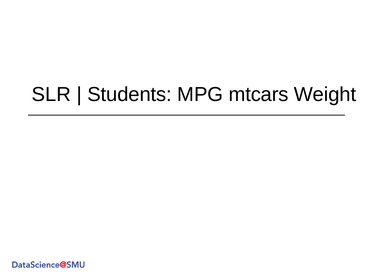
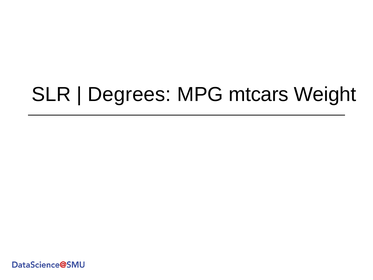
Students: Students -> Degrees
